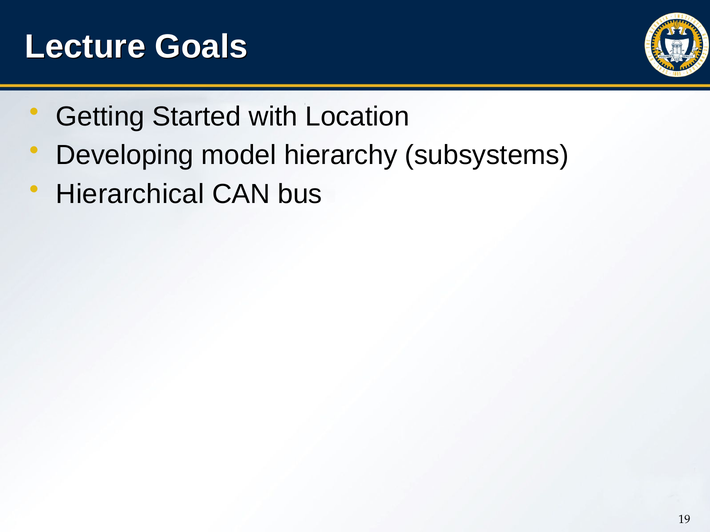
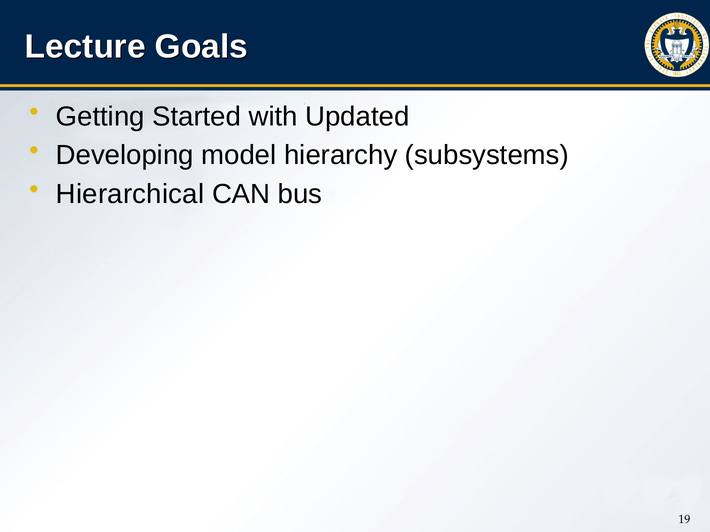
Location: Location -> Updated
